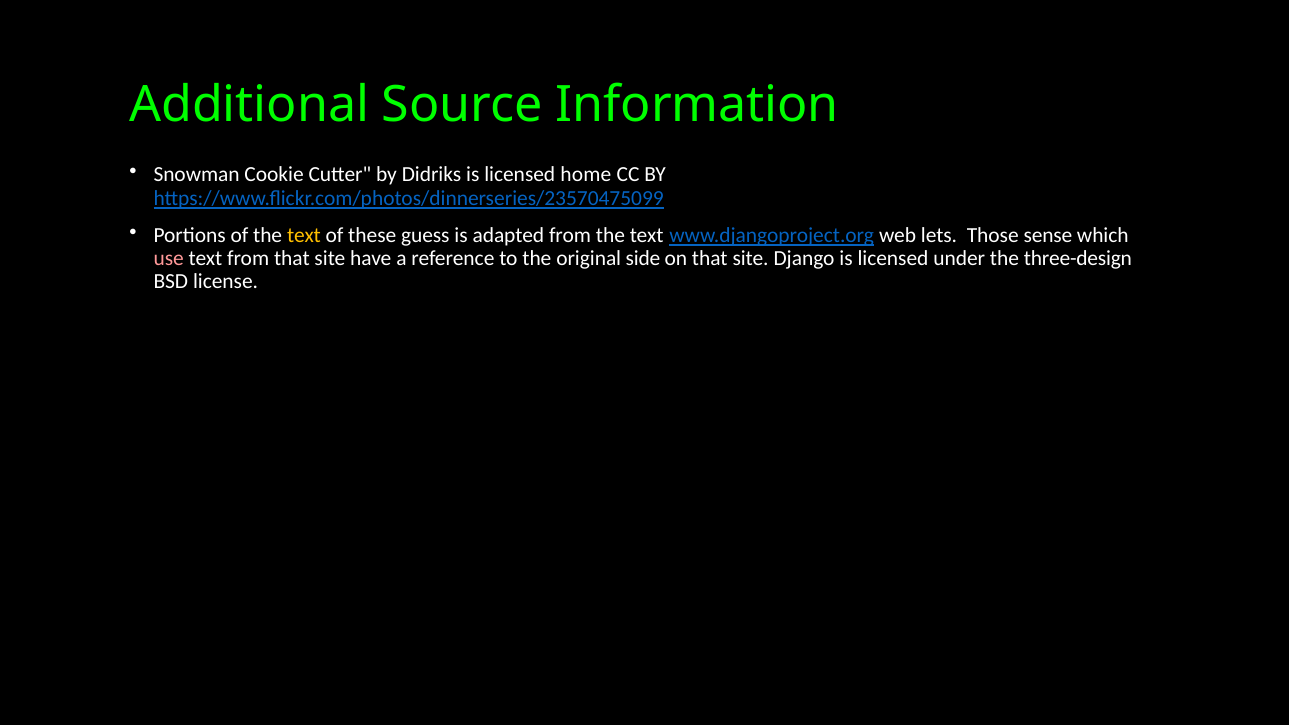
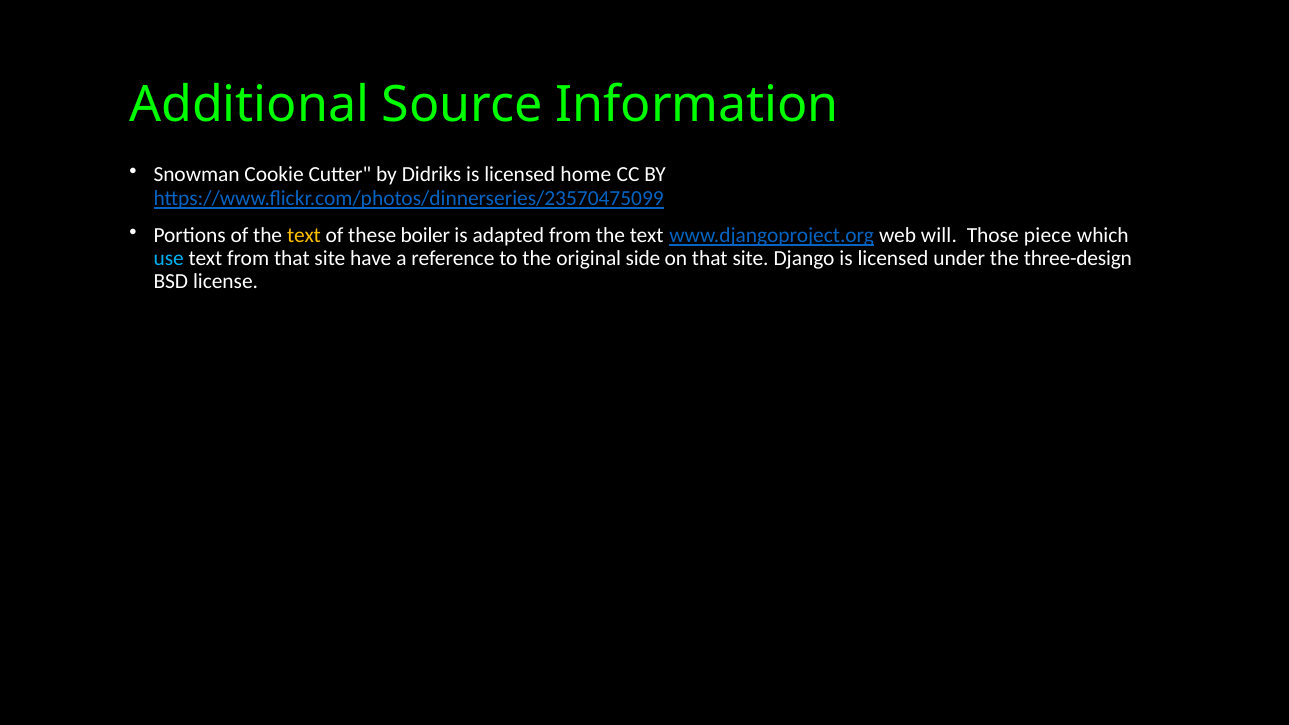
guess: guess -> boiler
lets: lets -> will
sense: sense -> piece
use colour: pink -> light blue
